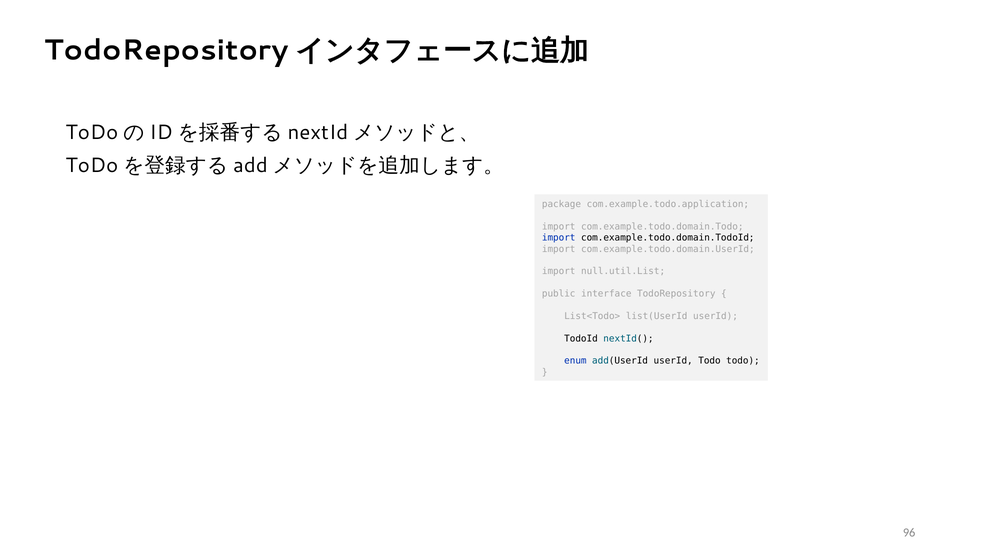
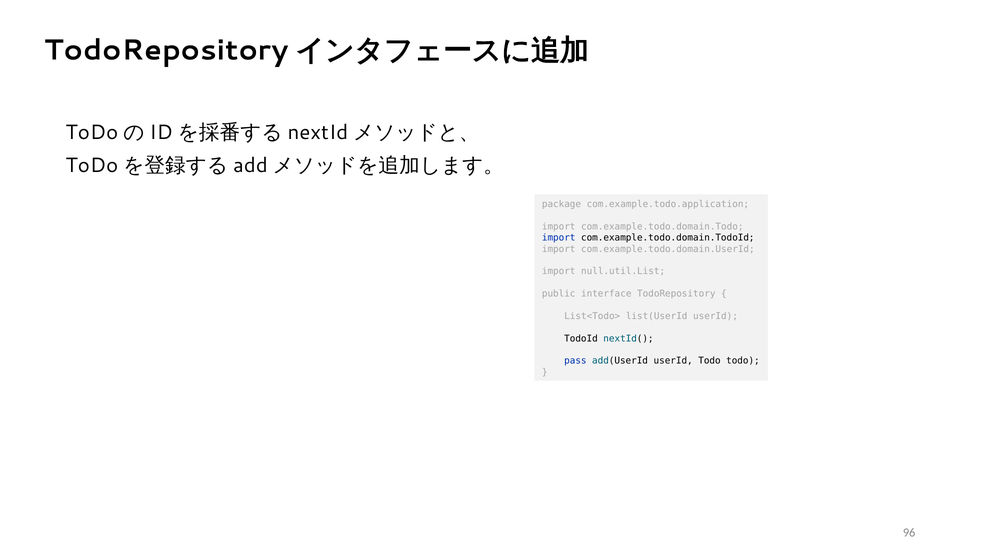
enum: enum -> pass
